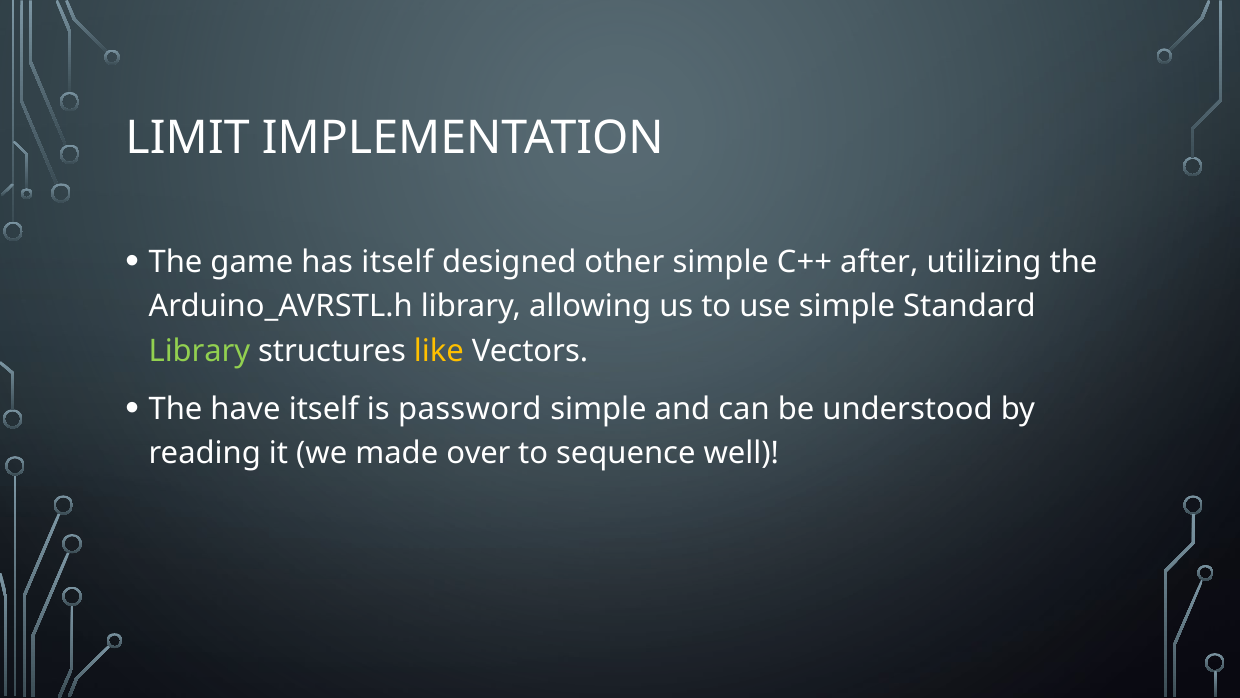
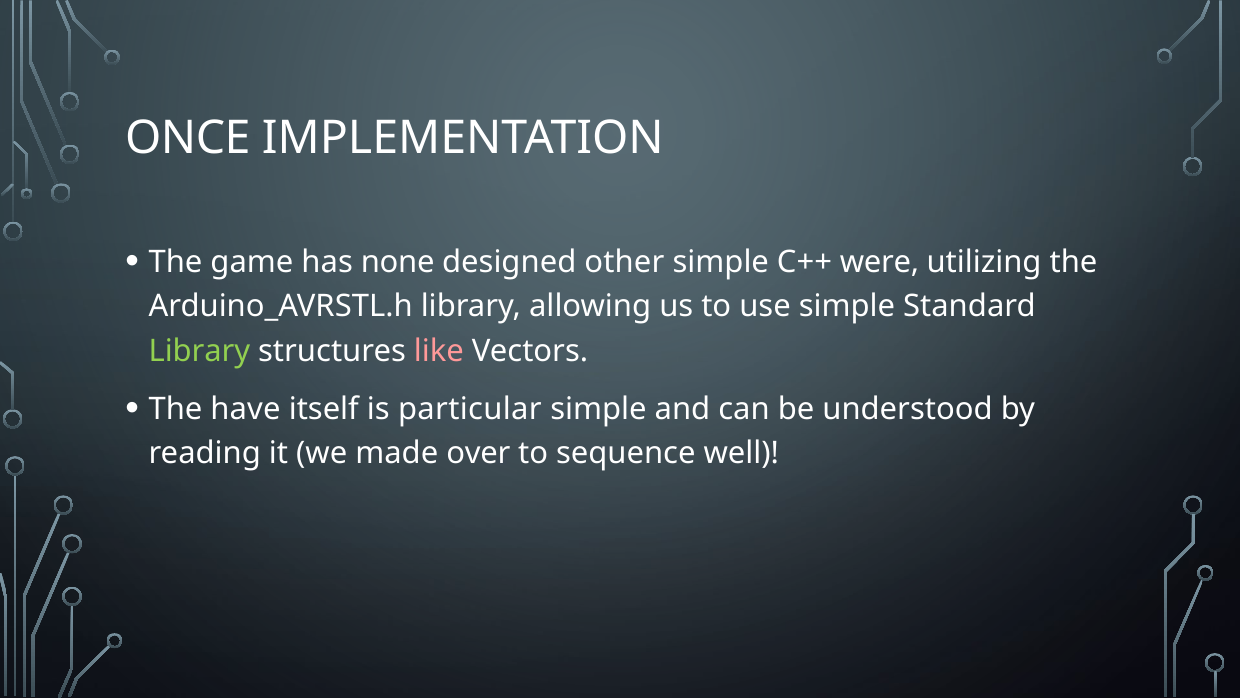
LIMIT: LIMIT -> ONCE
has itself: itself -> none
after: after -> were
like colour: yellow -> pink
password: password -> particular
